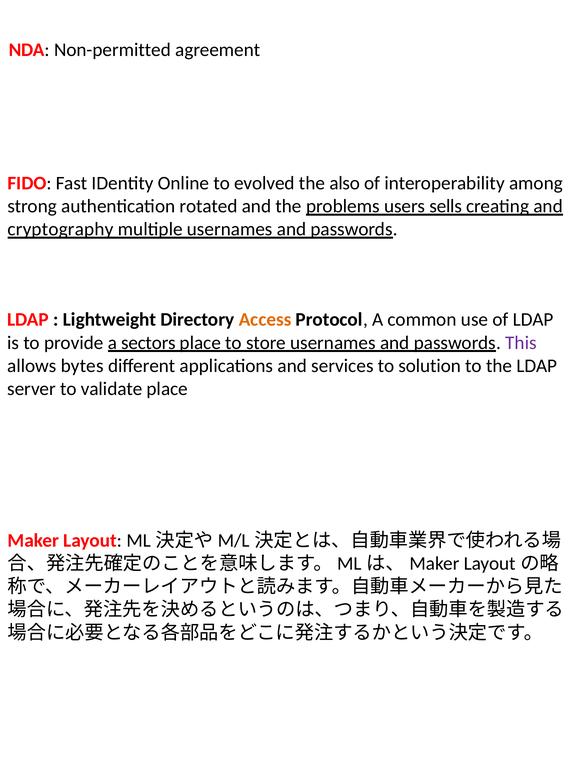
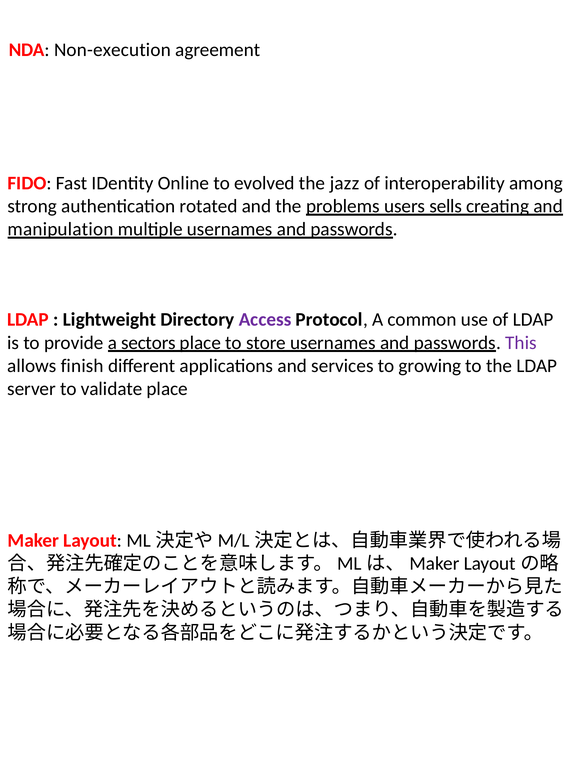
Non-permitted: Non-permitted -> Non-execution
also: also -> jazz
cryptography: cryptography -> manipulation
Access colour: orange -> purple
bytes: bytes -> finish
solution: solution -> growing
